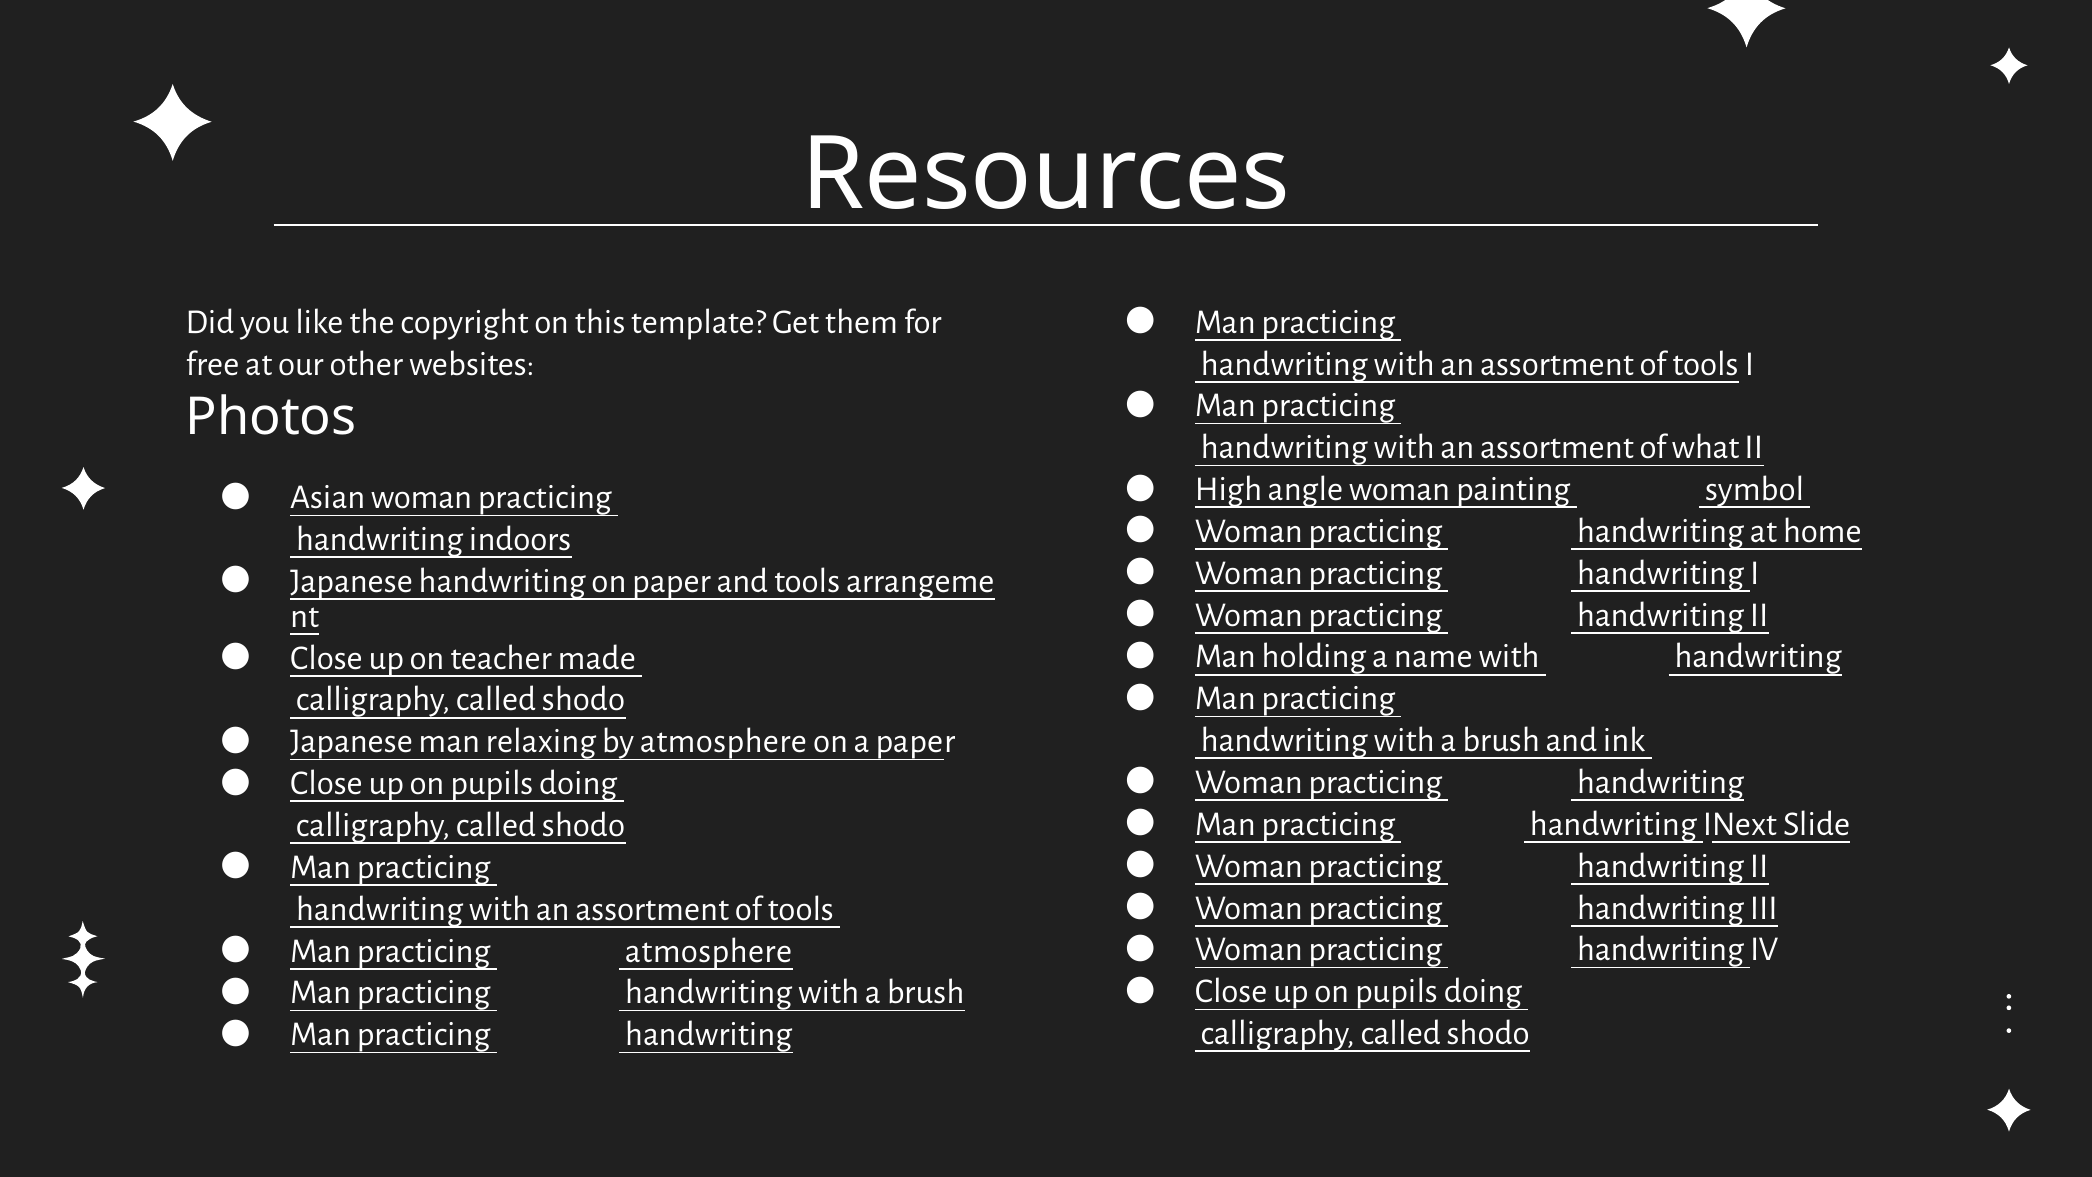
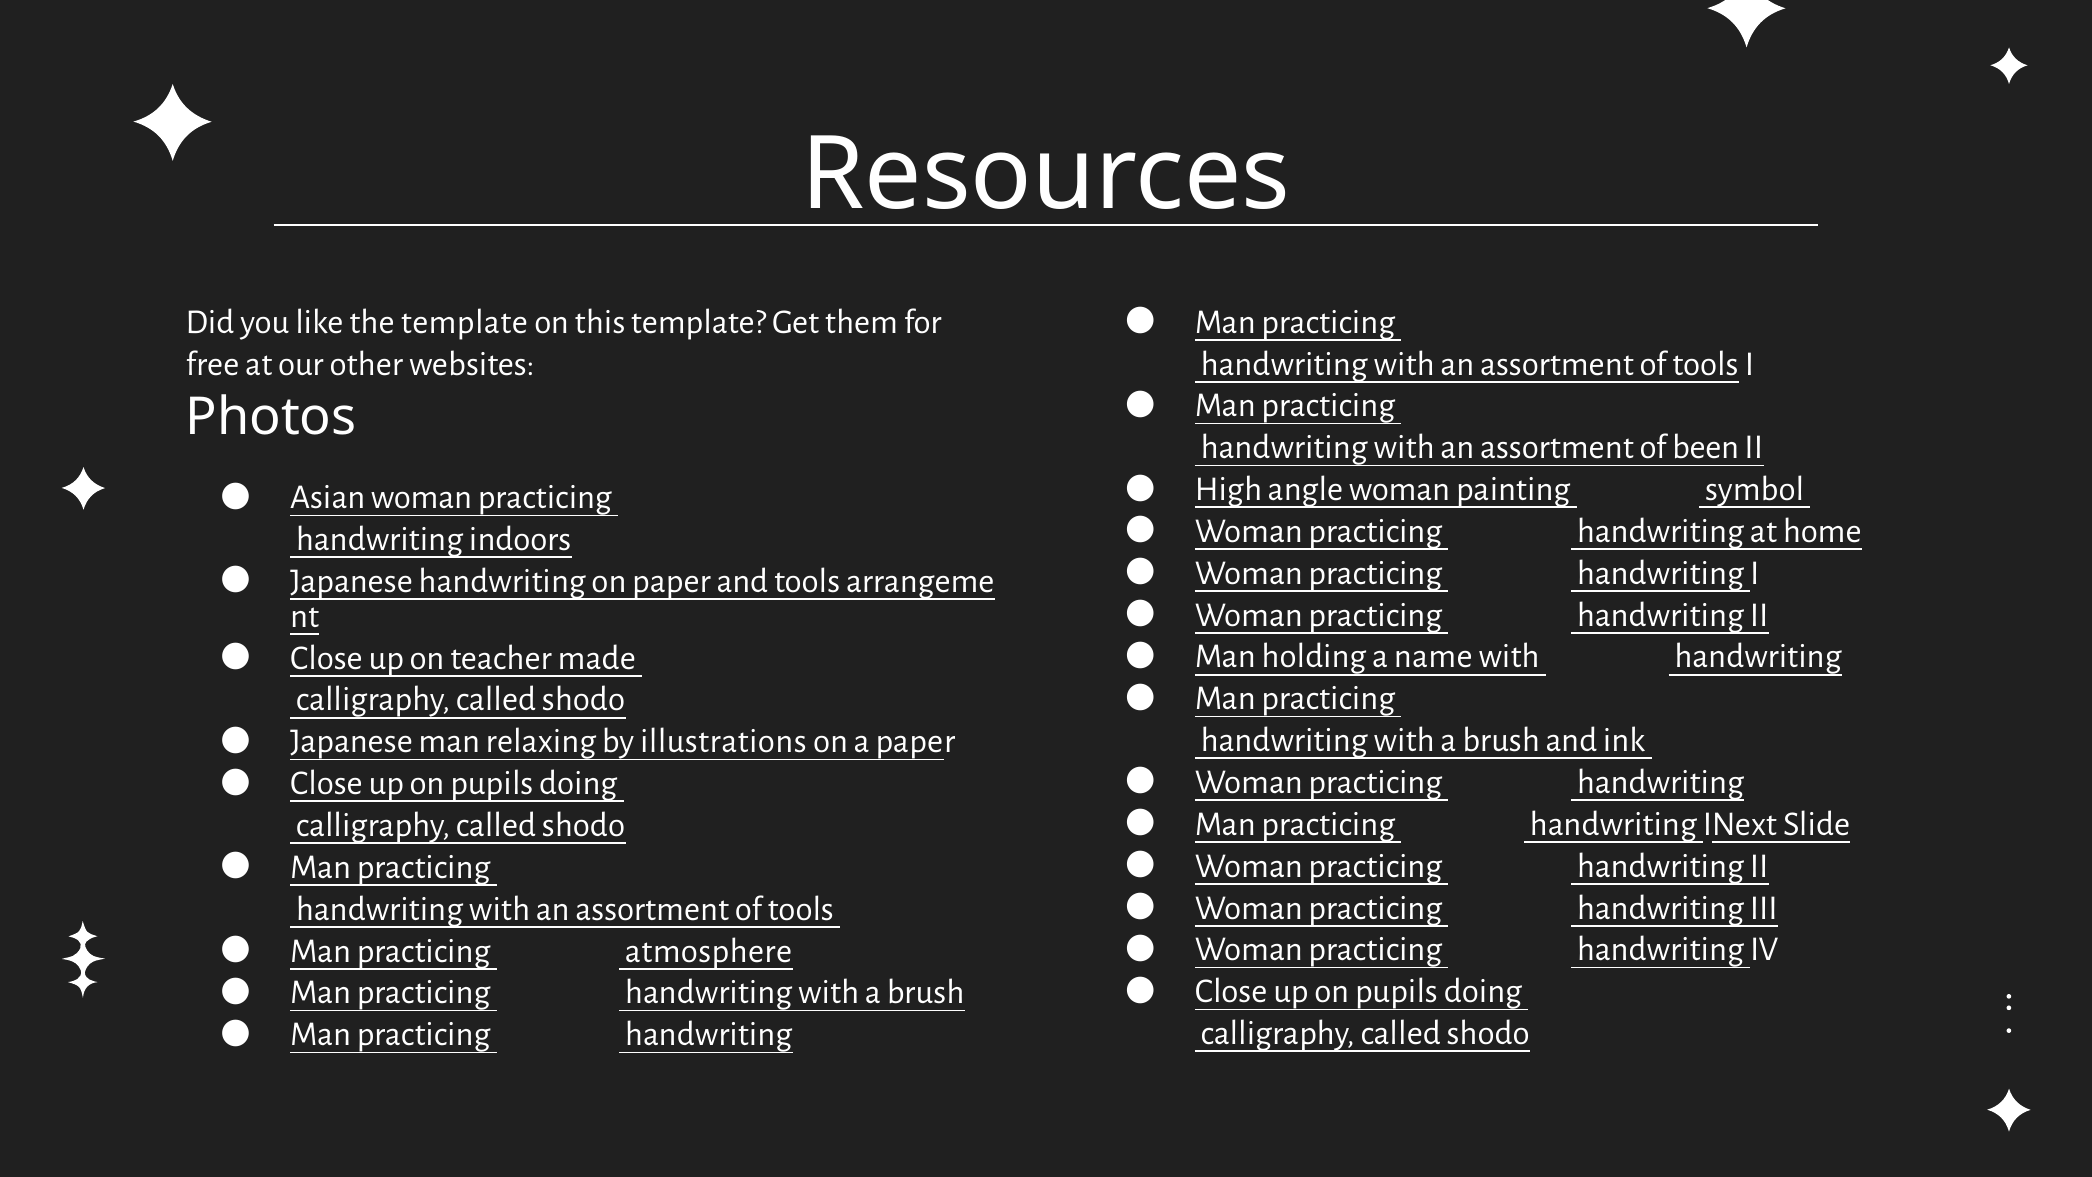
the copyright: copyright -> template
what: what -> been
by atmosphere: atmosphere -> illustrations
